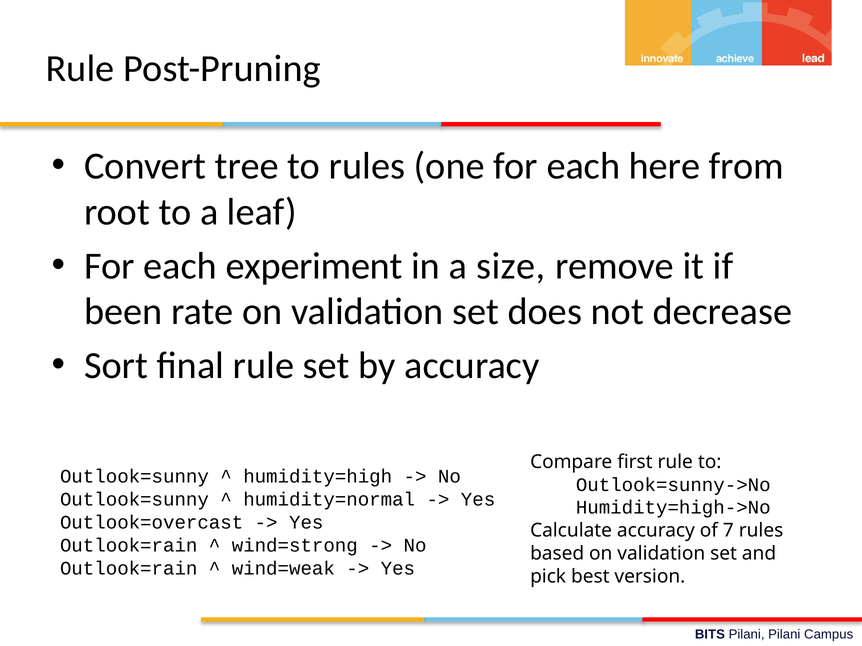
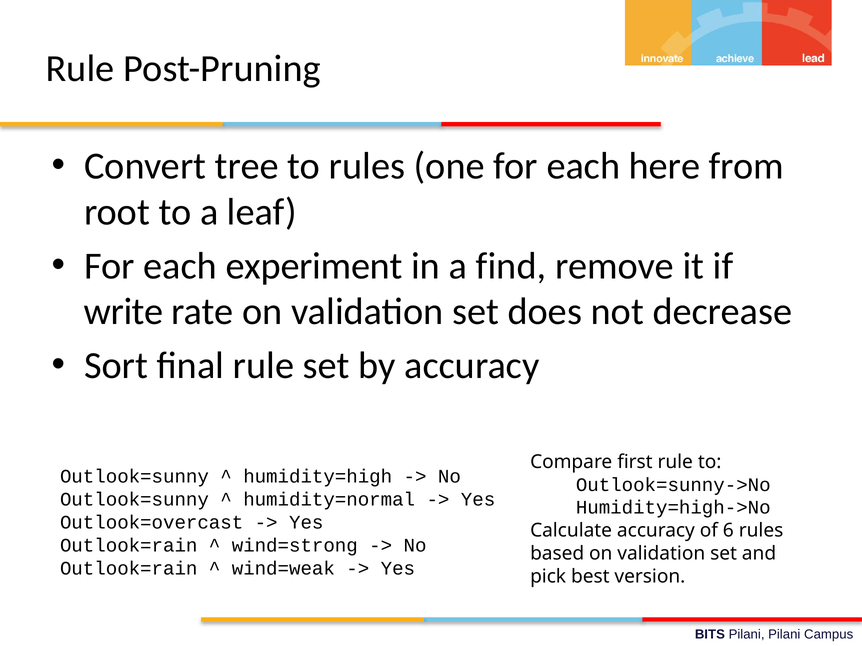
size: size -> find
been: been -> write
7: 7 -> 6
